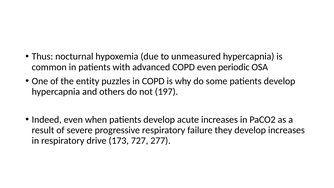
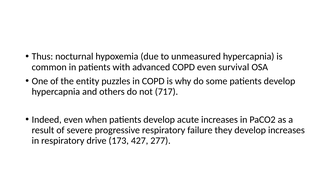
periodic: periodic -> survival
197: 197 -> 717
727: 727 -> 427
